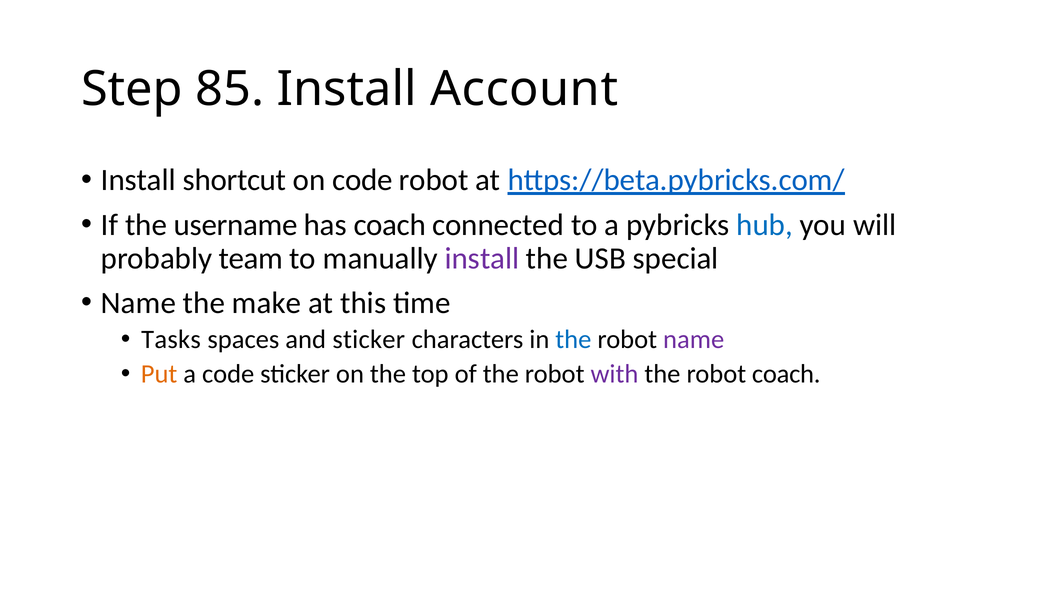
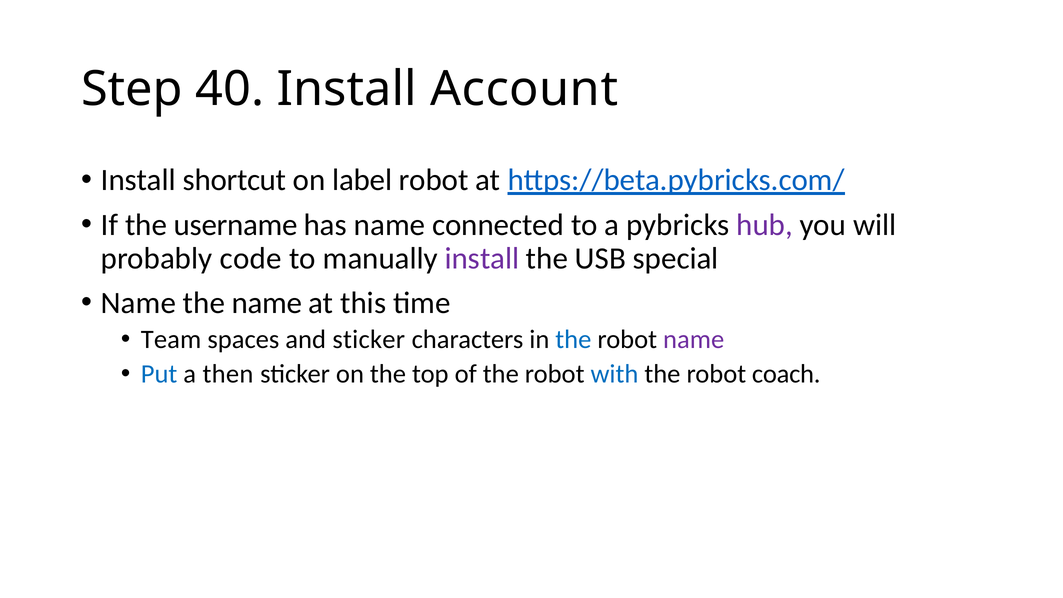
85: 85 -> 40
on code: code -> label
has coach: coach -> name
hub colour: blue -> purple
team: team -> code
the make: make -> name
Tasks: Tasks -> Team
Put colour: orange -> blue
a code: code -> then
with colour: purple -> blue
